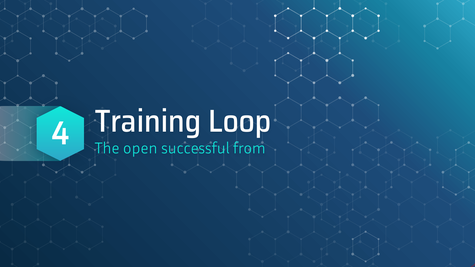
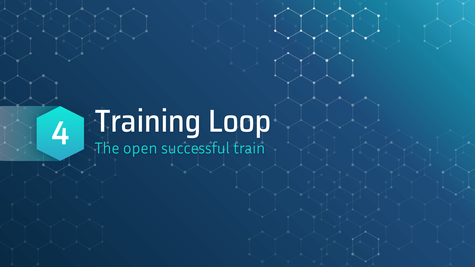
from: from -> train
